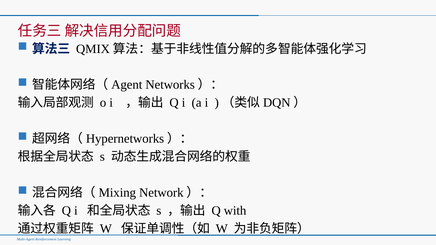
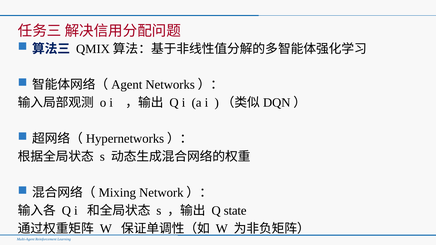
with: with -> state
